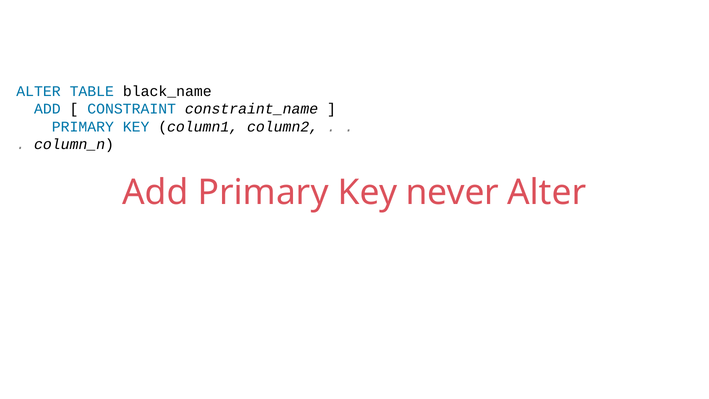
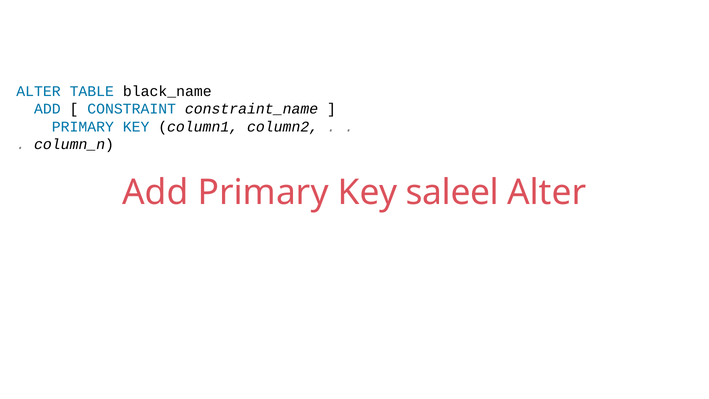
never: never -> saleel
